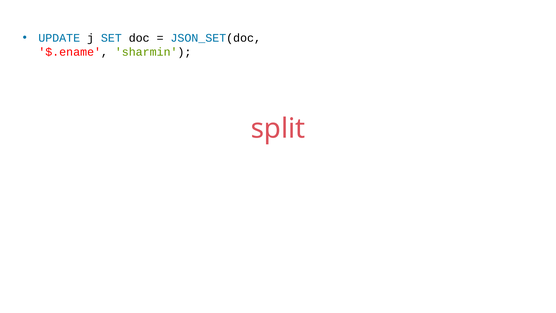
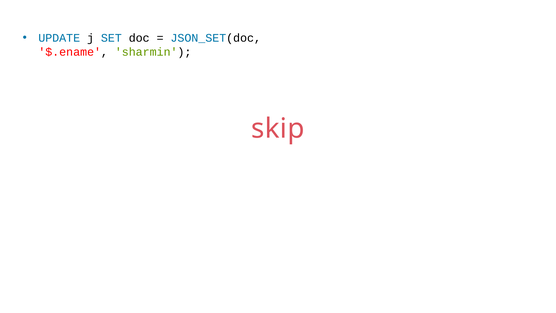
split: split -> skip
